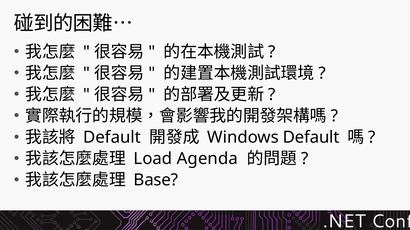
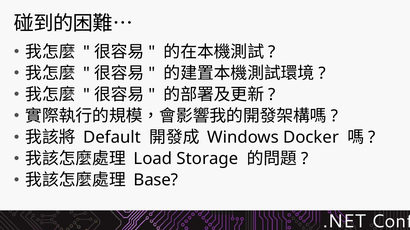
Windows Default: Default -> Docker
Agenda: Agenda -> Storage
